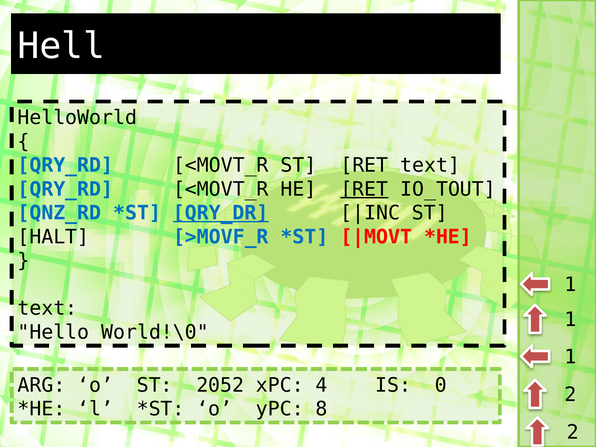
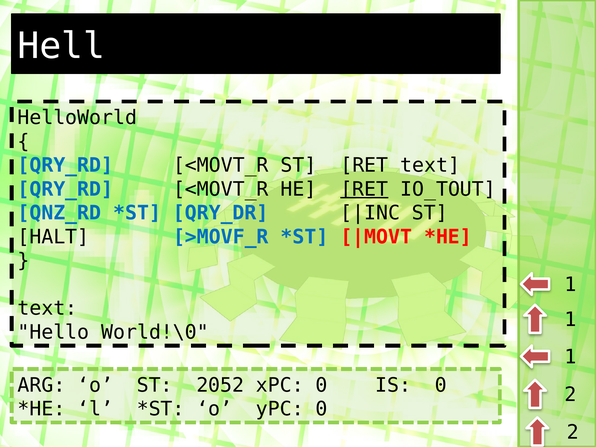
QRY_DR underline: present -> none
xPC 4: 4 -> 0
yPC 8: 8 -> 0
